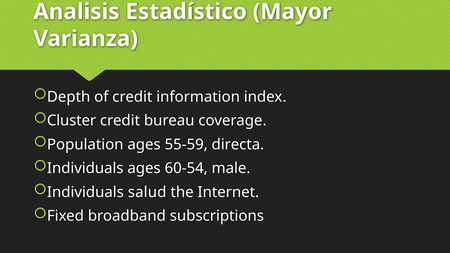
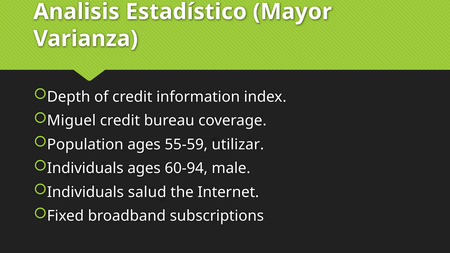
Cluster: Cluster -> Miguel
directa: directa -> utilizar
60-54: 60-54 -> 60-94
